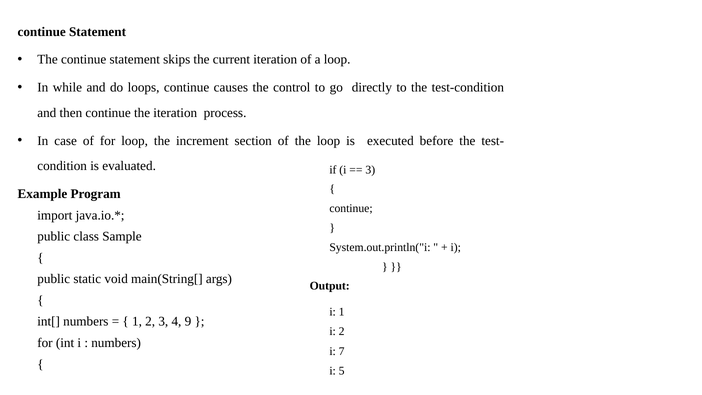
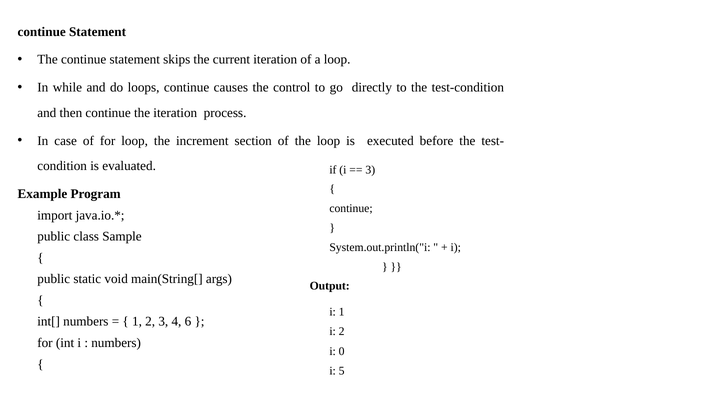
9: 9 -> 6
7: 7 -> 0
